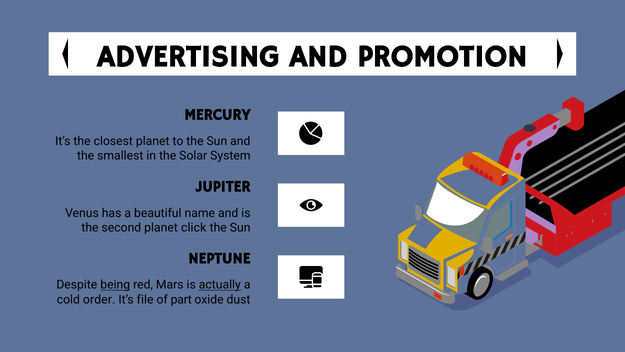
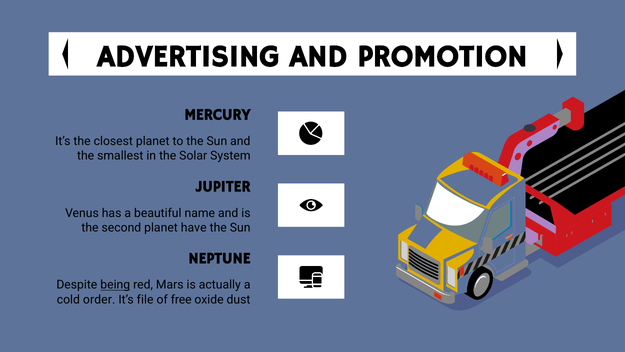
click: click -> have
actually underline: present -> none
part: part -> free
